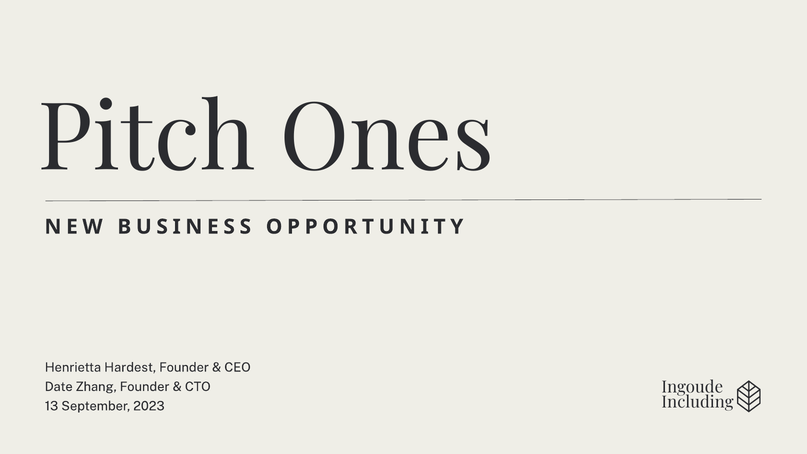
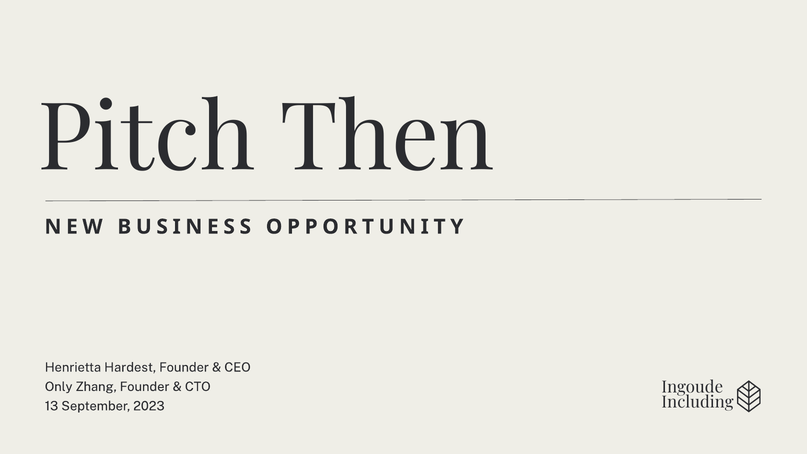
Ones: Ones -> Then
Date: Date -> Only
